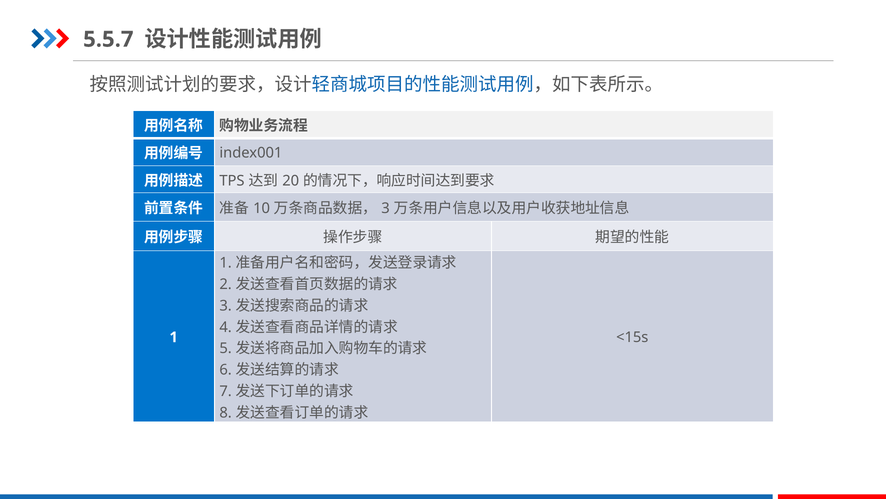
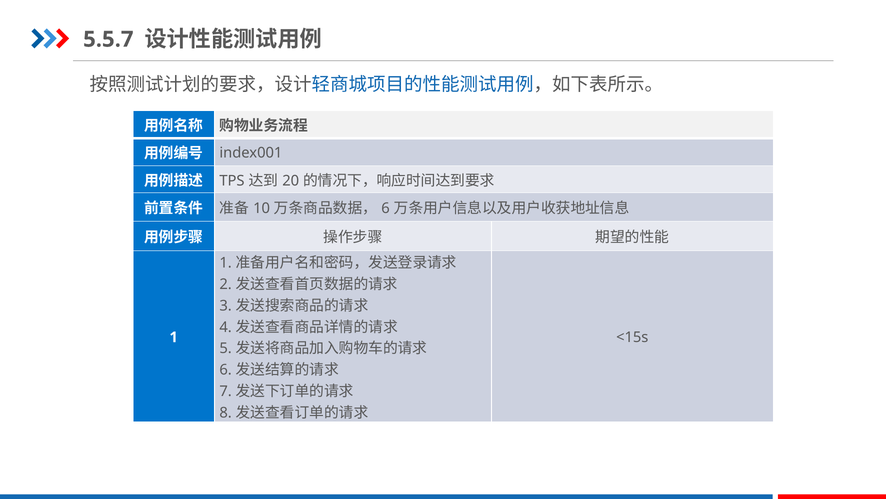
3 at (386, 208): 3 -> 6
